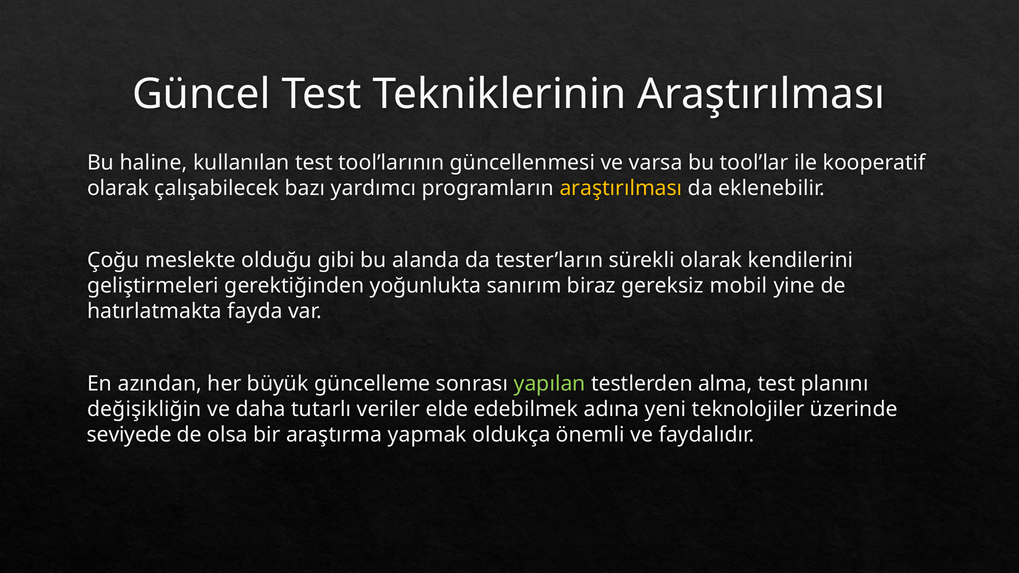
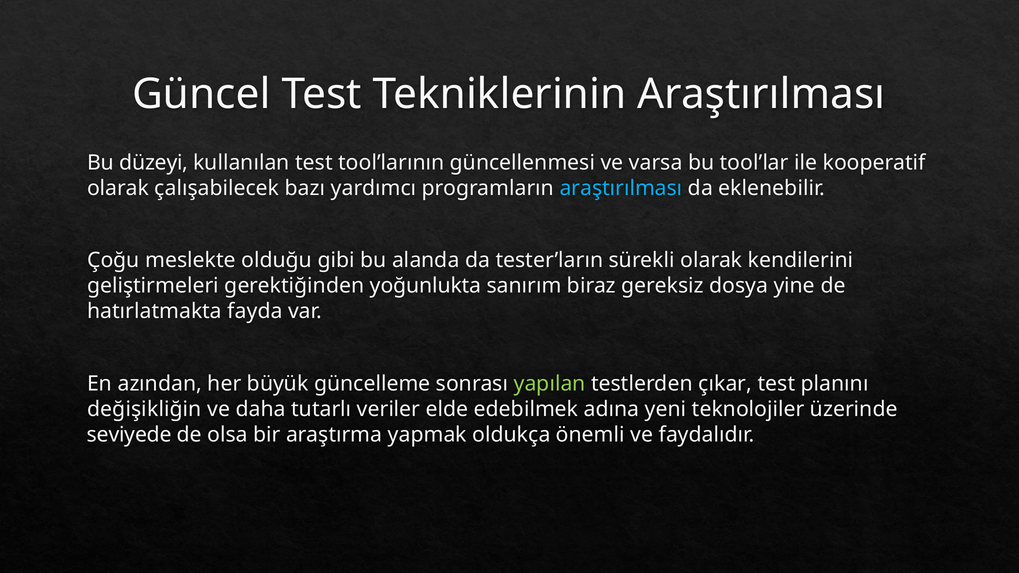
haline: haline -> düzeyi
araştırılması at (621, 188) colour: yellow -> light blue
mobil: mobil -> dosya
alma: alma -> çıkar
